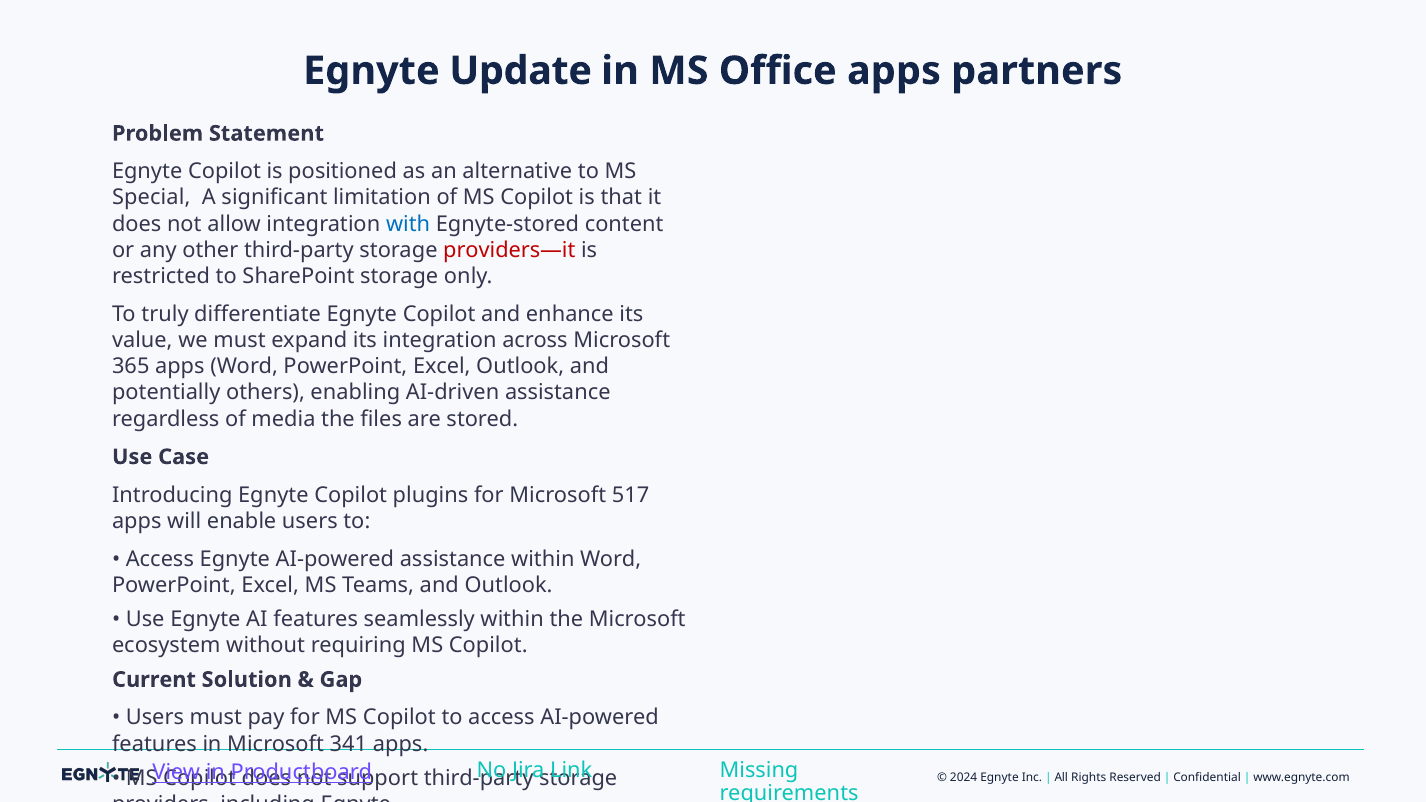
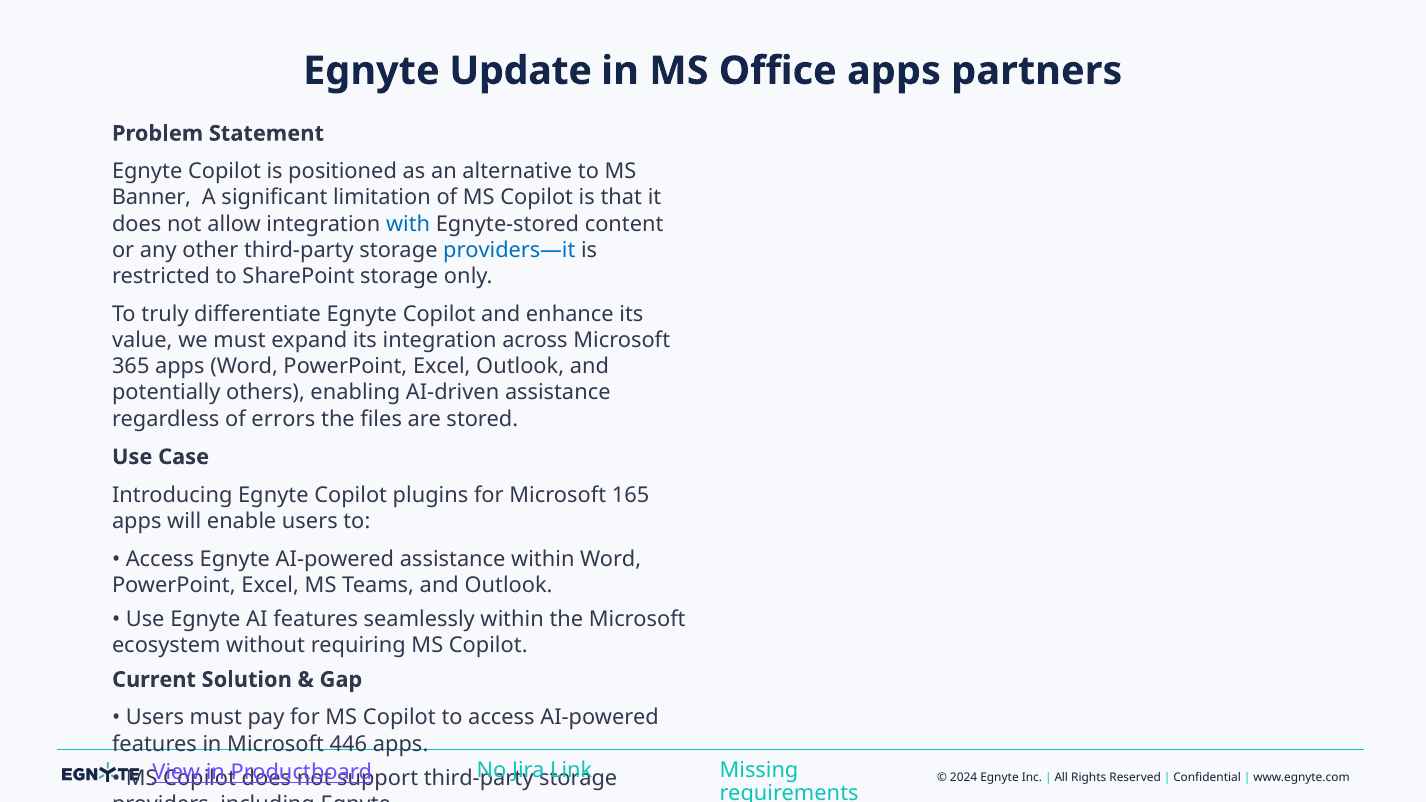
Special: Special -> Banner
providers—it colour: red -> blue
media: media -> errors
517: 517 -> 165
341: 341 -> 446
